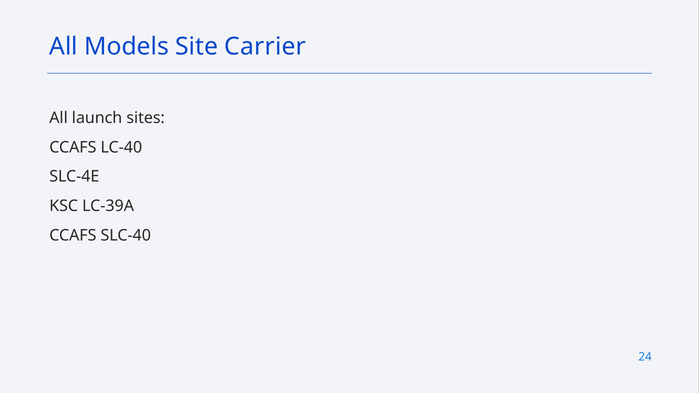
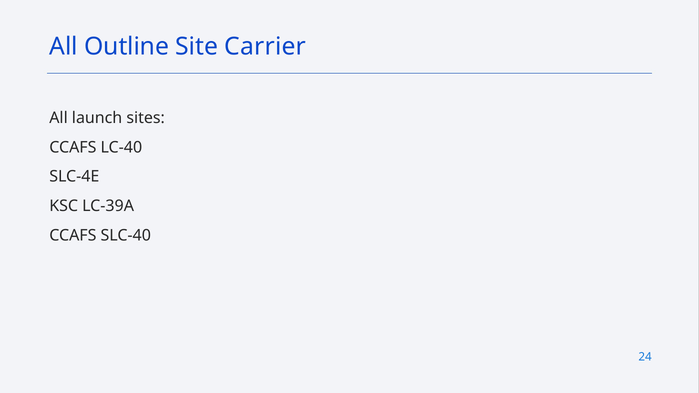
Models: Models -> Outline
